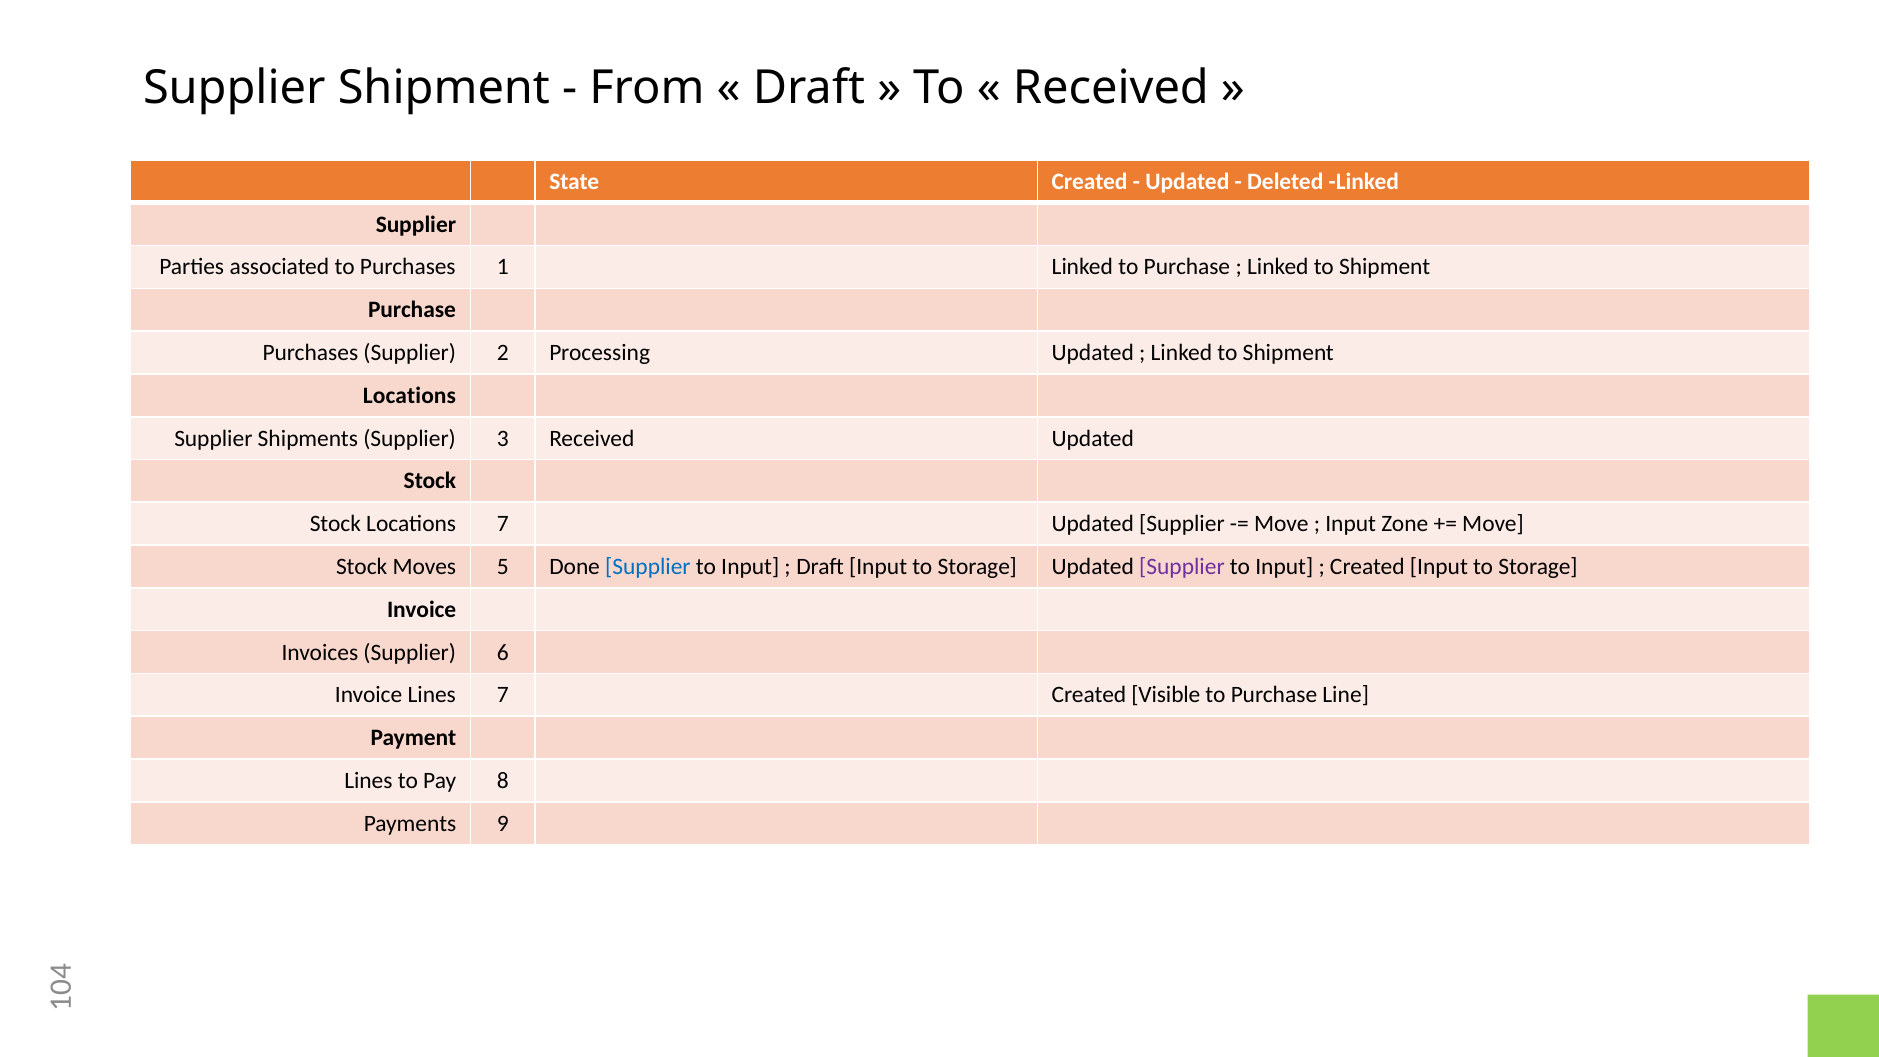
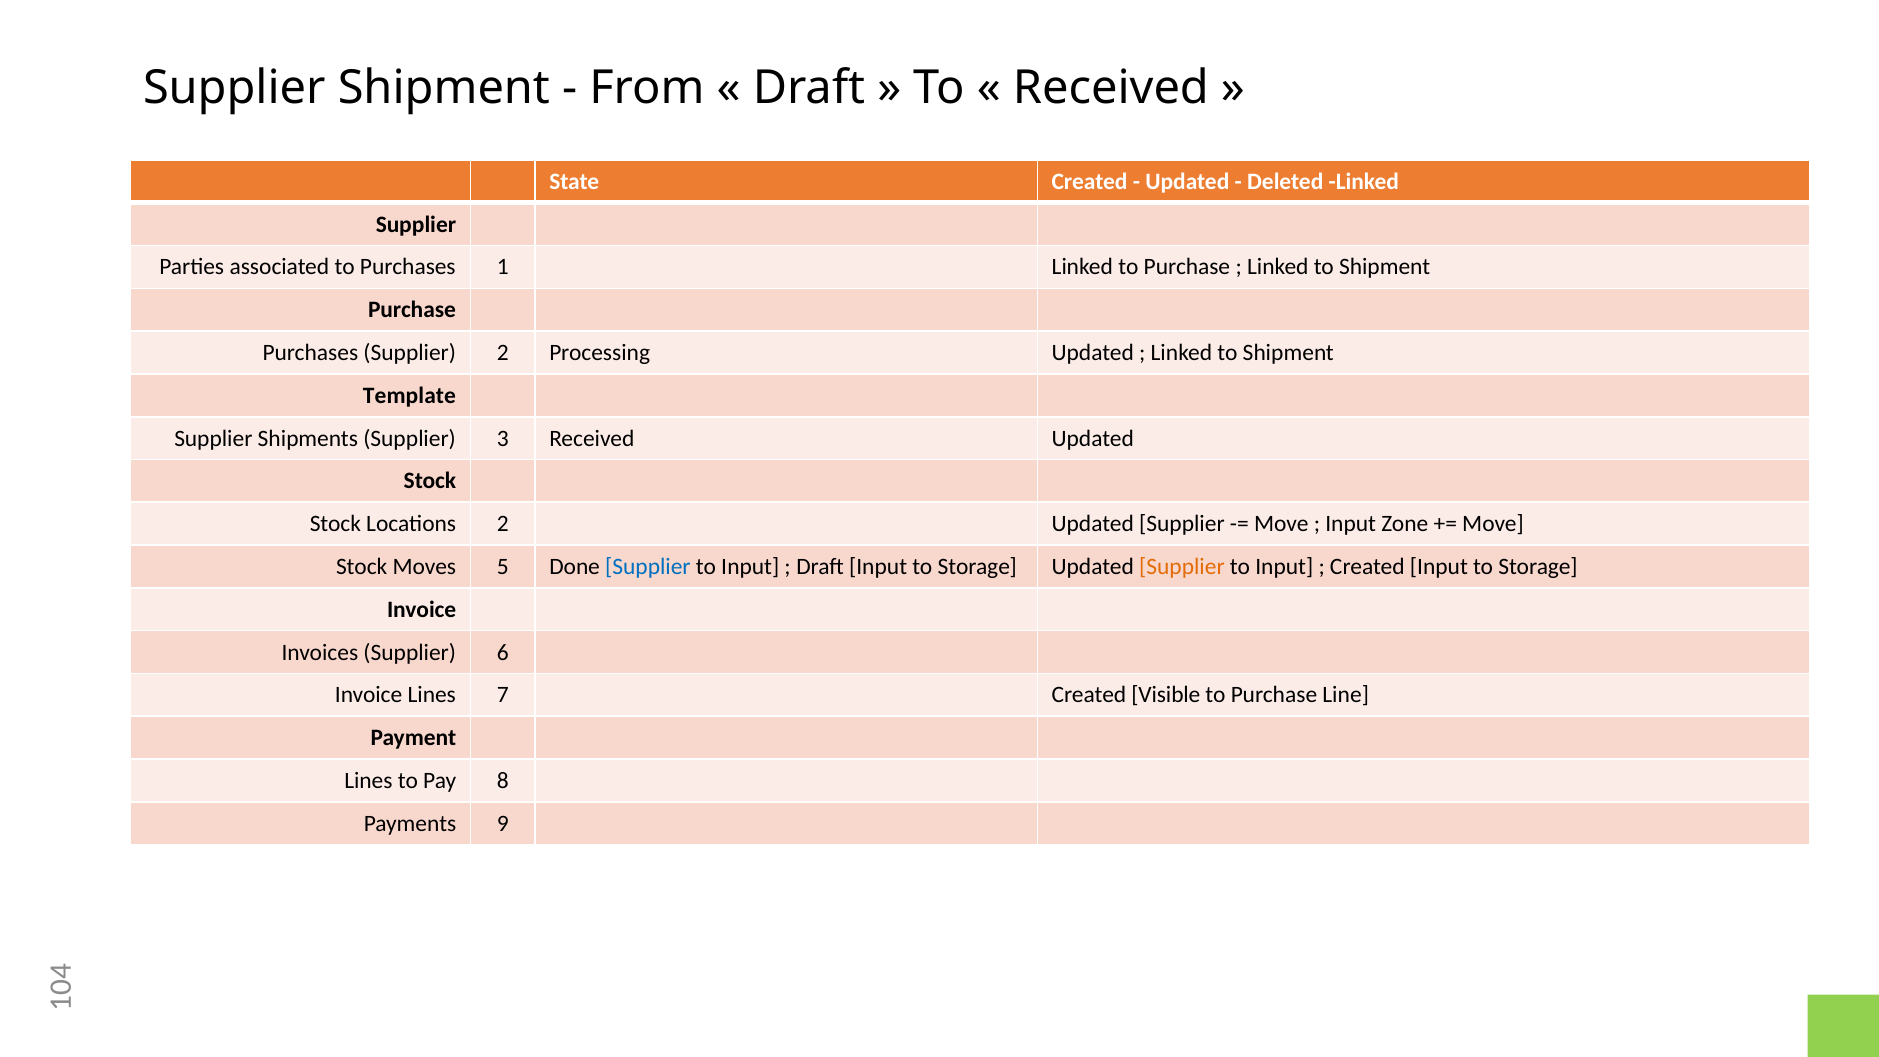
Locations at (409, 396): Locations -> Template
Locations 7: 7 -> 2
Supplier at (1182, 567) colour: purple -> orange
